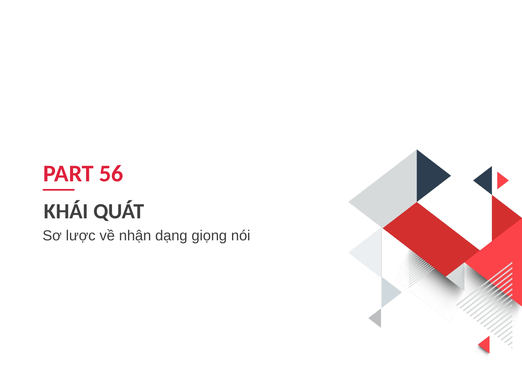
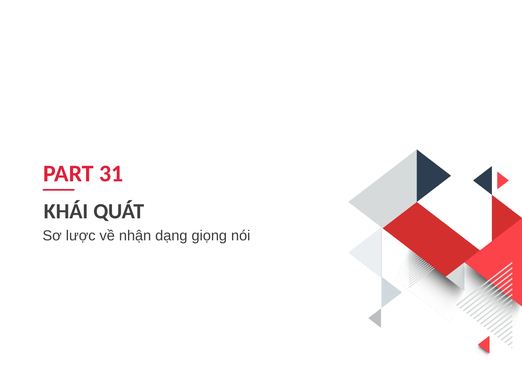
56: 56 -> 31
